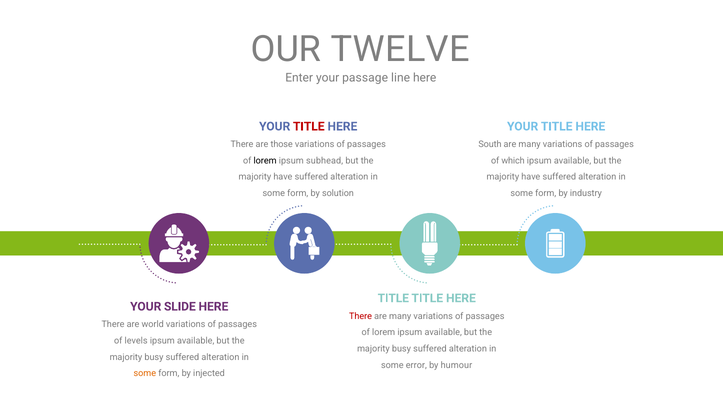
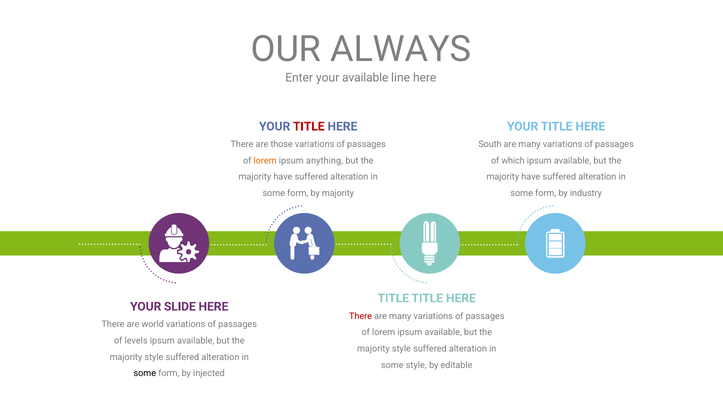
TWELVE: TWELVE -> ALWAYS
your passage: passage -> available
lorem at (265, 161) colour: black -> orange
subhead: subhead -> anything
by solution: solution -> majority
busy at (401, 349): busy -> style
busy at (154, 357): busy -> style
some error: error -> style
humour: humour -> editable
some at (145, 373) colour: orange -> black
